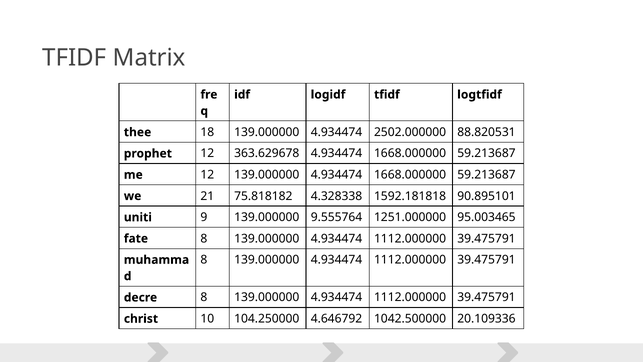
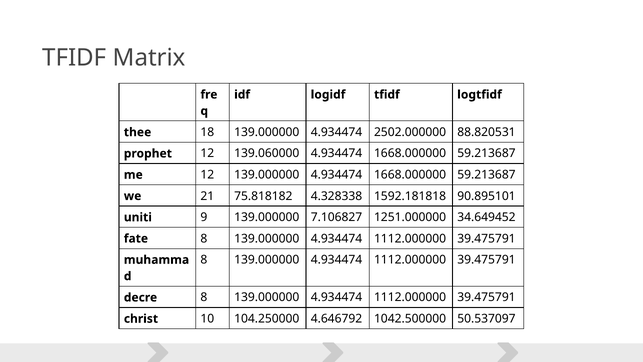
363.629678: 363.629678 -> 139.060000
9.555764: 9.555764 -> 7.106827
95.003465: 95.003465 -> 34.649452
20.109336: 20.109336 -> 50.537097
